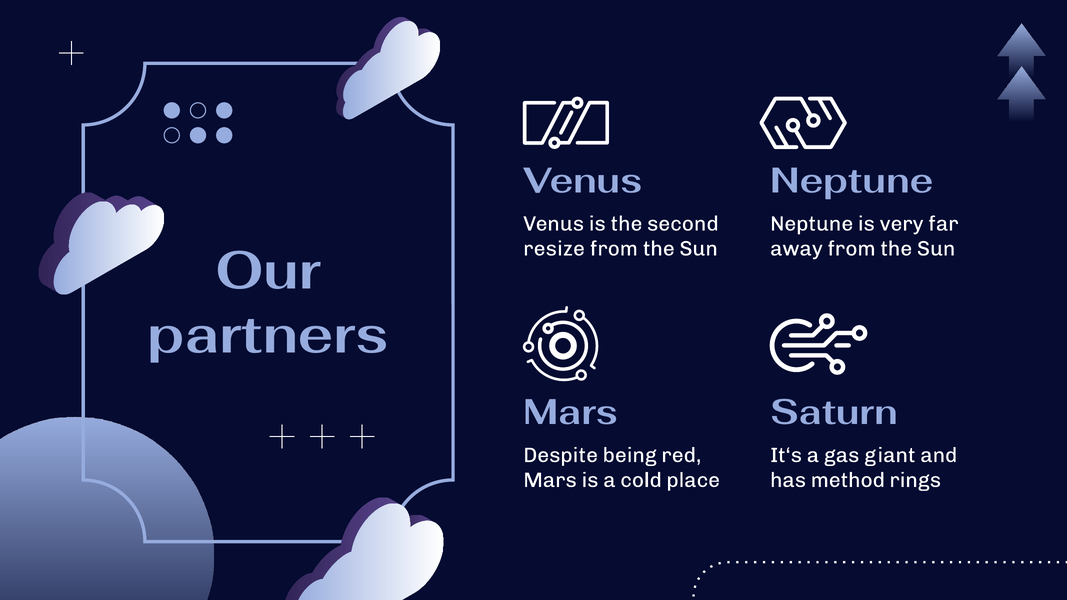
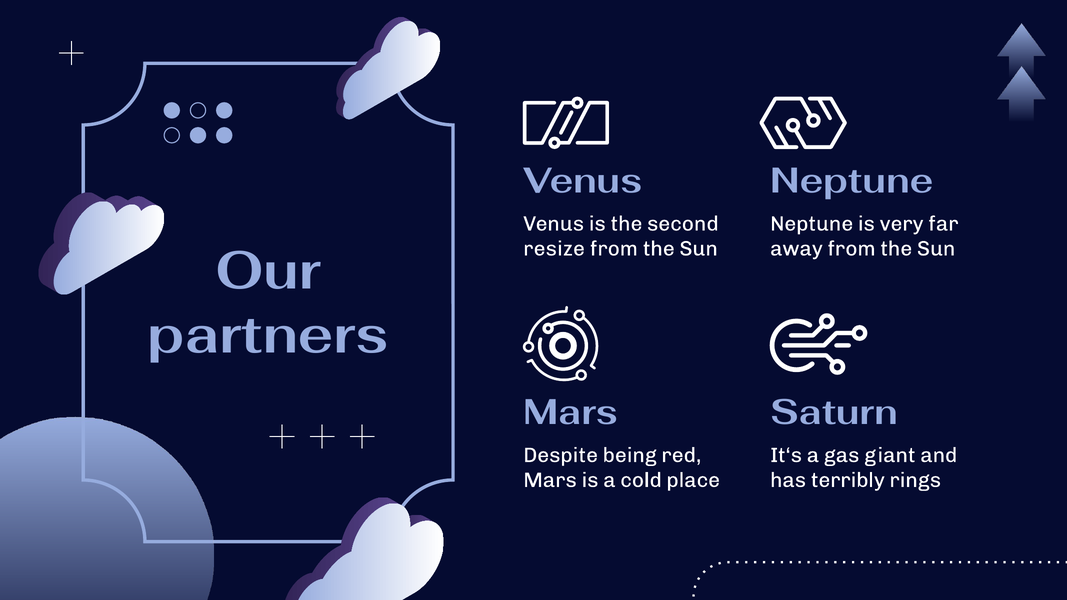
method: method -> terribly
